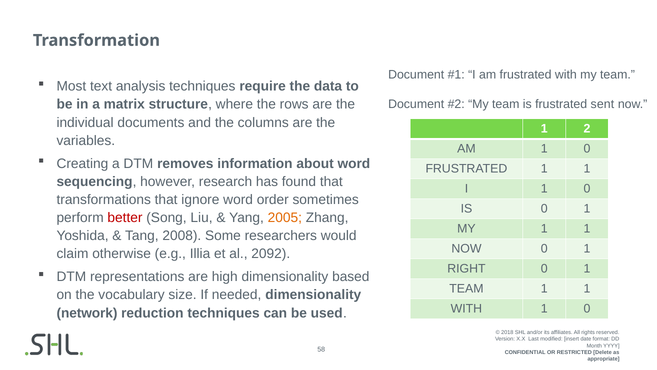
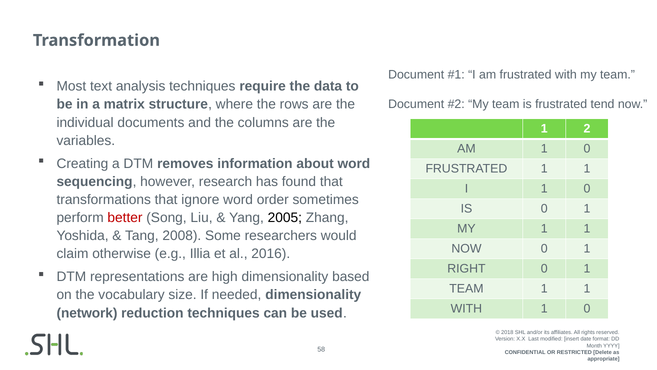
sent: sent -> tend
2005 colour: orange -> black
2092: 2092 -> 2016
